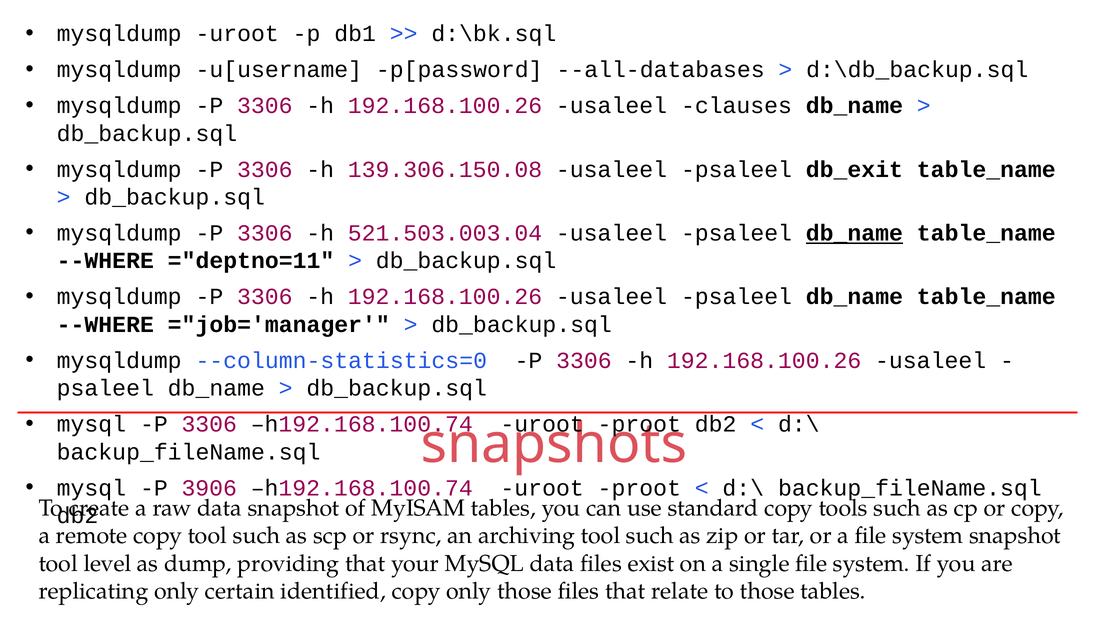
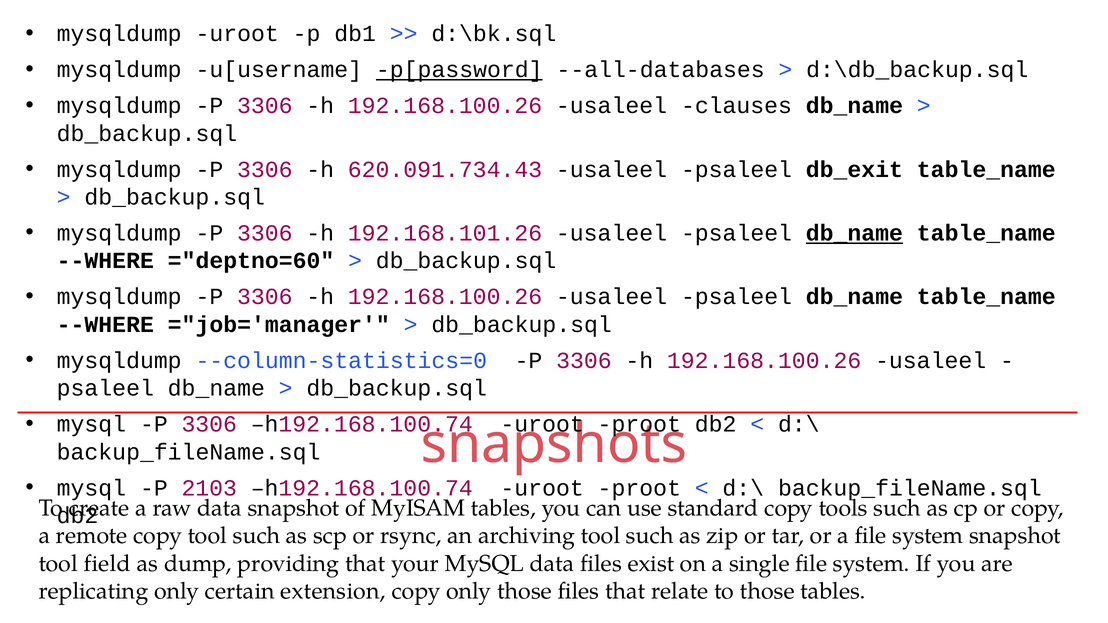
p[password underline: none -> present
139.306.150.08: 139.306.150.08 -> 620.091.734.43
521.503.003.04: 521.503.003.04 -> 192.168.101.26
="deptno=11: ="deptno=11 -> ="deptno=60
3906: 3906 -> 2103
level: level -> field
identified: identified -> extension
